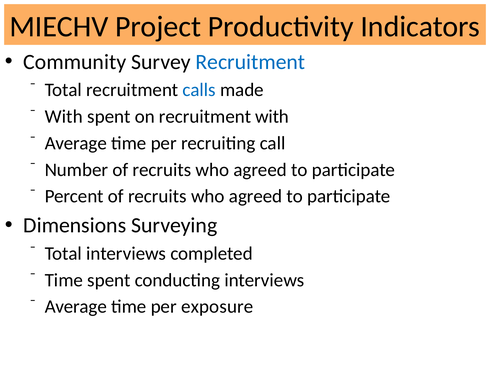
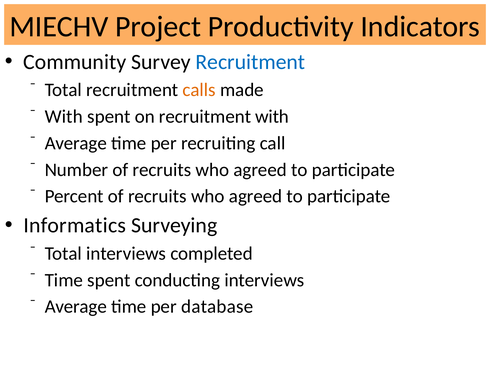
calls colour: blue -> orange
Dimensions: Dimensions -> Informatics
exposure: exposure -> database
